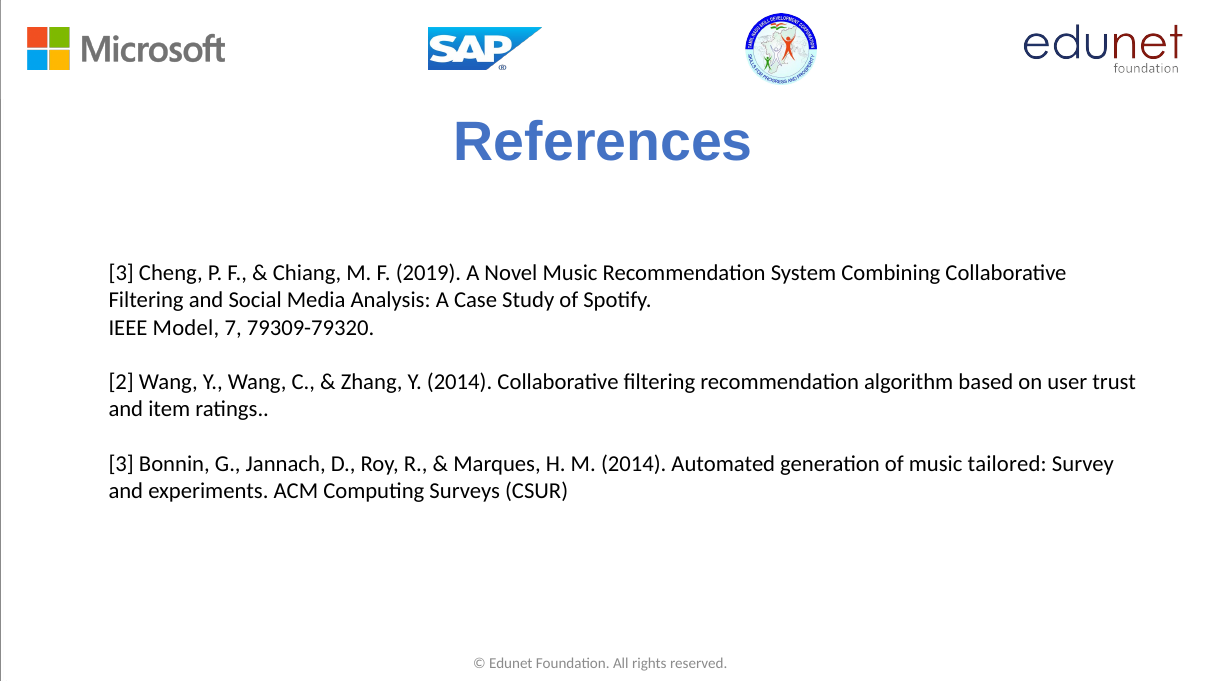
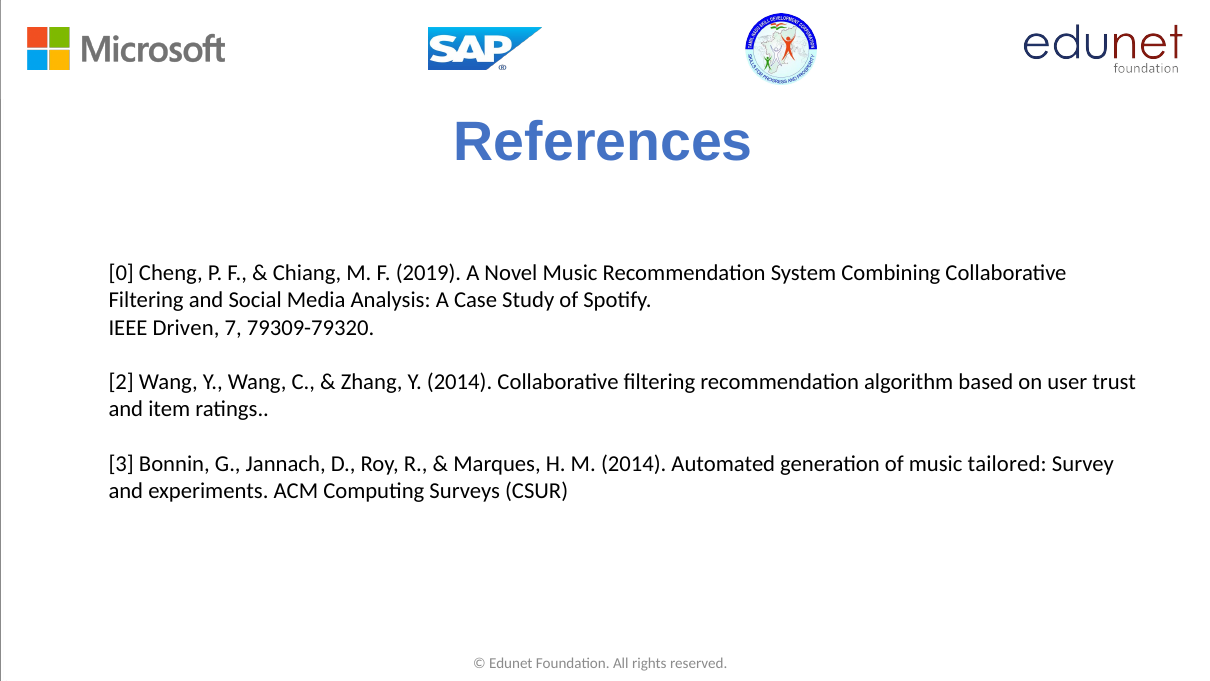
3 at (121, 273): 3 -> 0
Model: Model -> Driven
